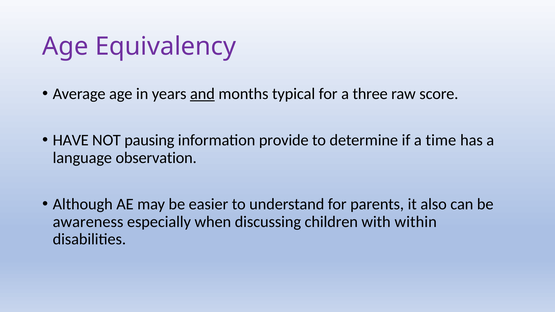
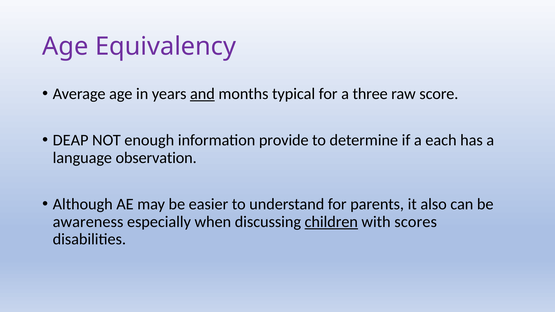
HAVE: HAVE -> DEAP
pausing: pausing -> enough
time: time -> each
children underline: none -> present
within: within -> scores
